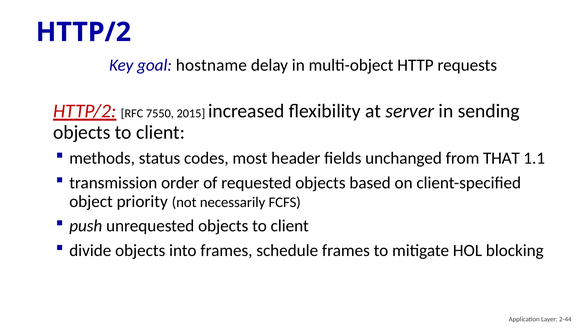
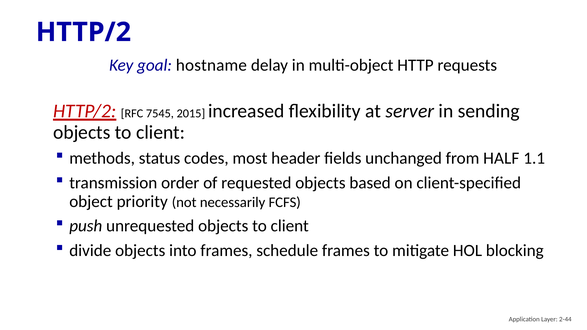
7550: 7550 -> 7545
THAT: THAT -> HALF
